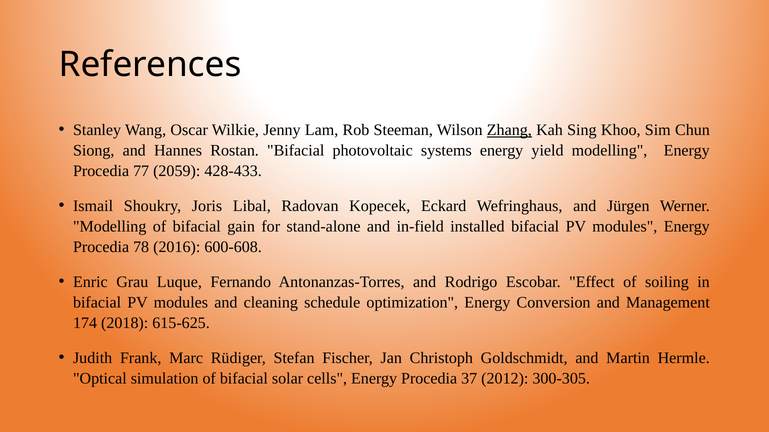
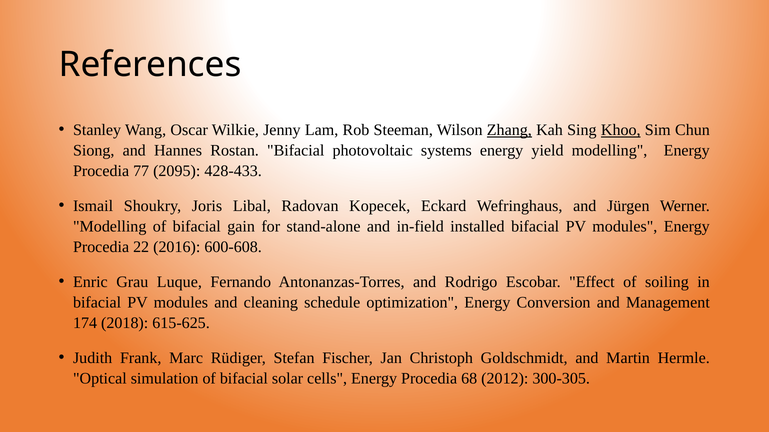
Khoo underline: none -> present
2059: 2059 -> 2095
78: 78 -> 22
37: 37 -> 68
